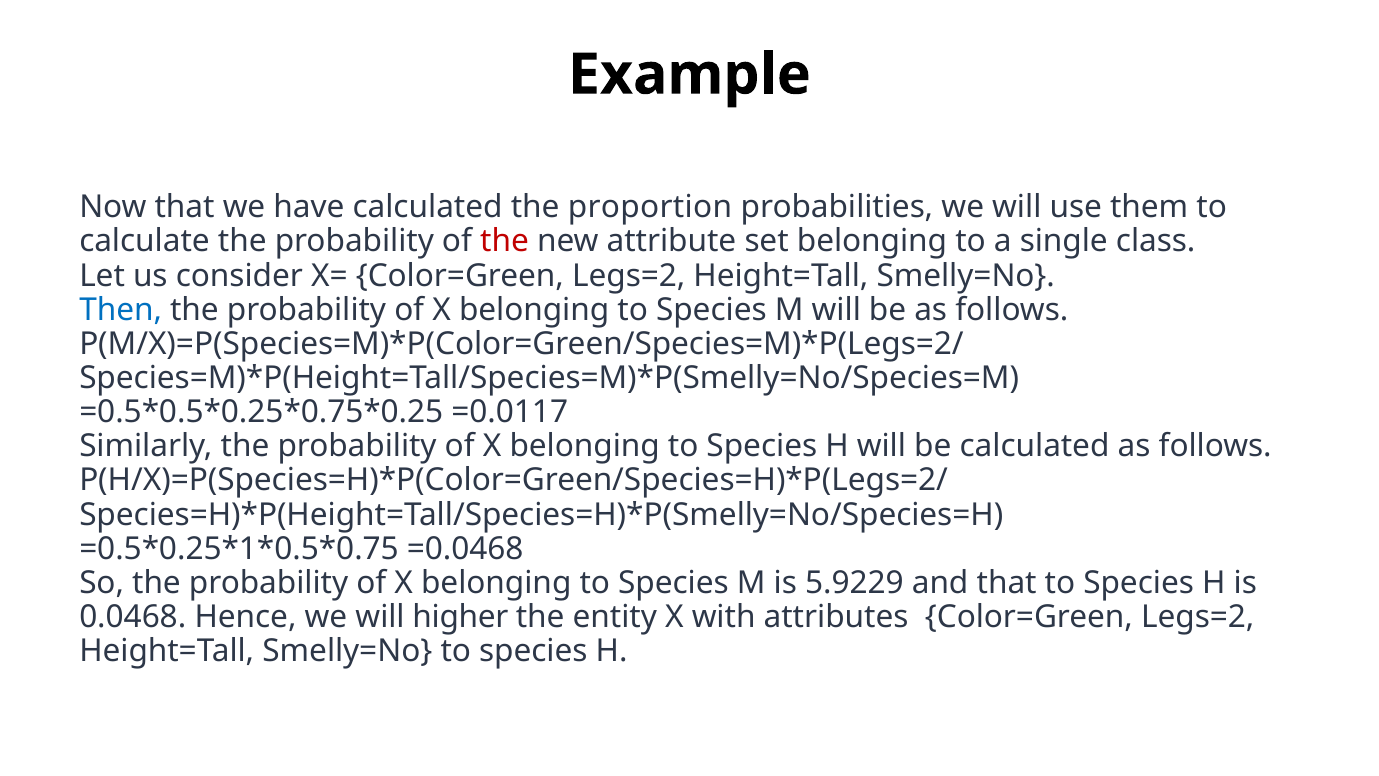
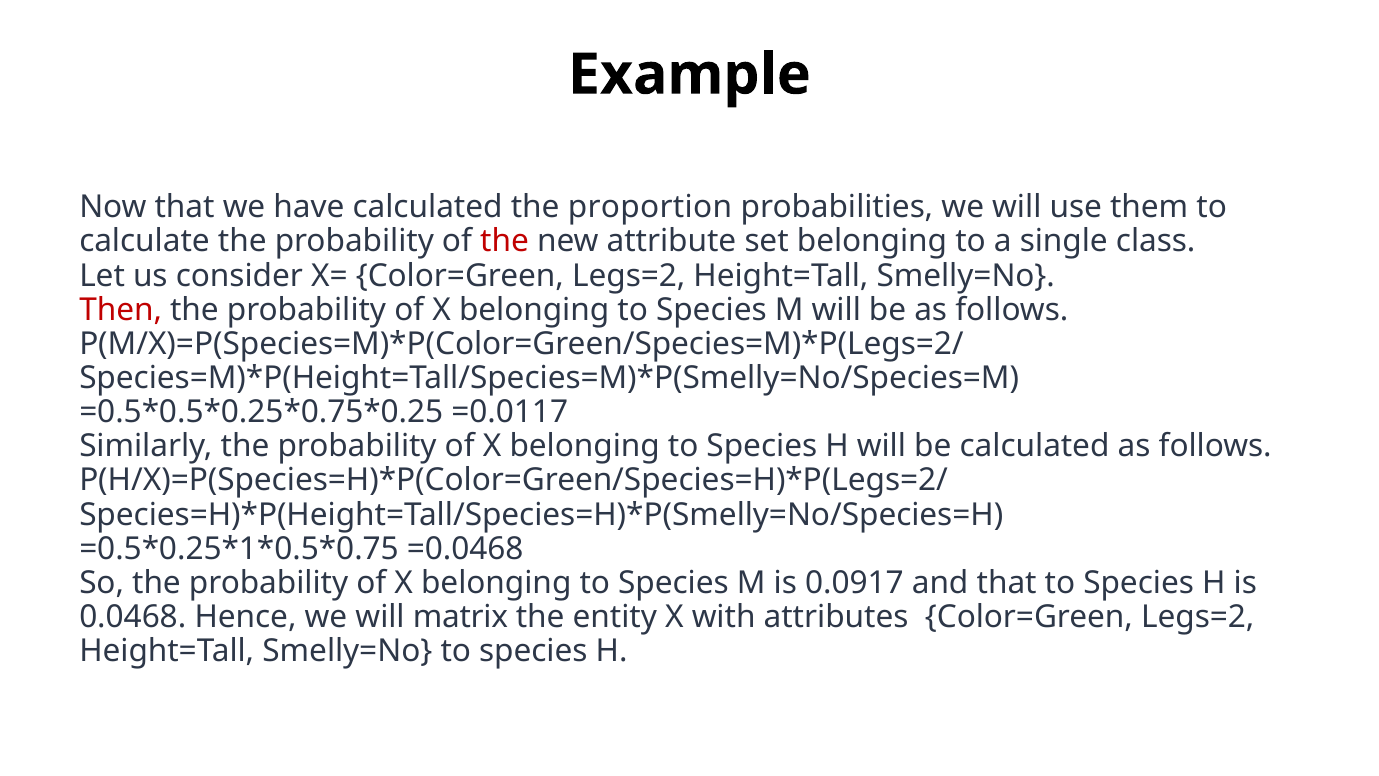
Then colour: blue -> red
5.9229: 5.9229 -> 0.0917
higher: higher -> matrix
